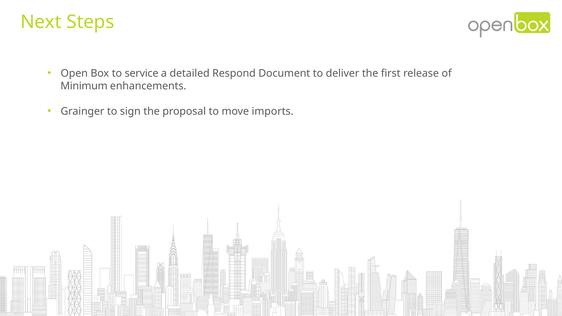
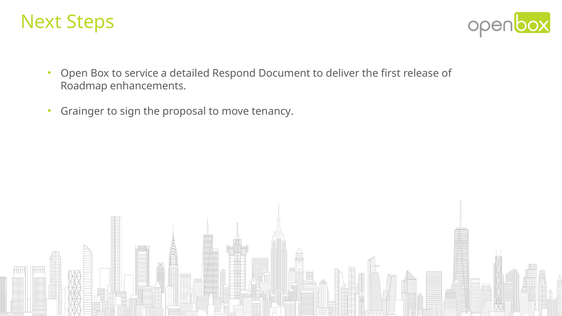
Minimum: Minimum -> Roadmap
imports: imports -> tenancy
